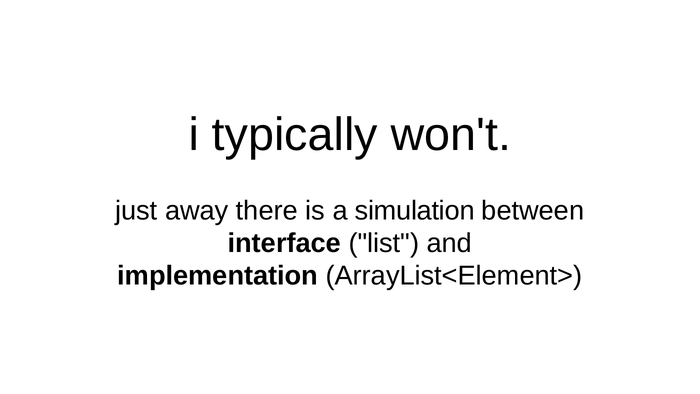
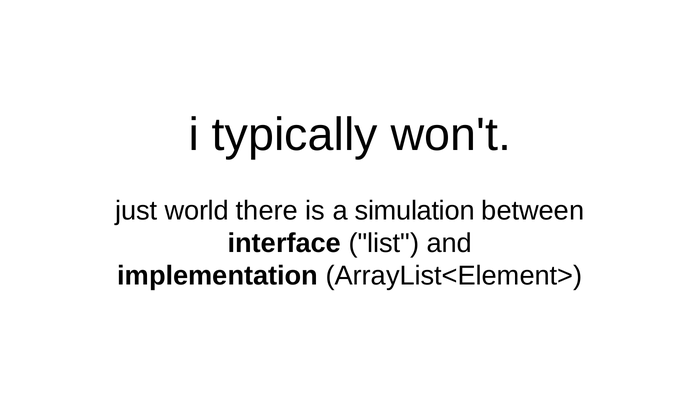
away: away -> world
